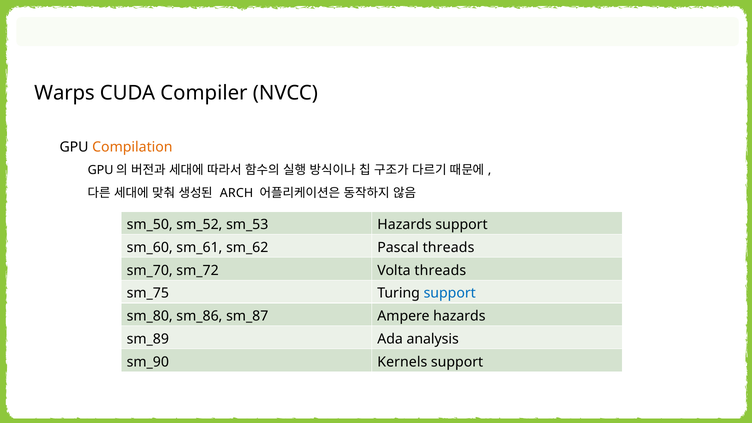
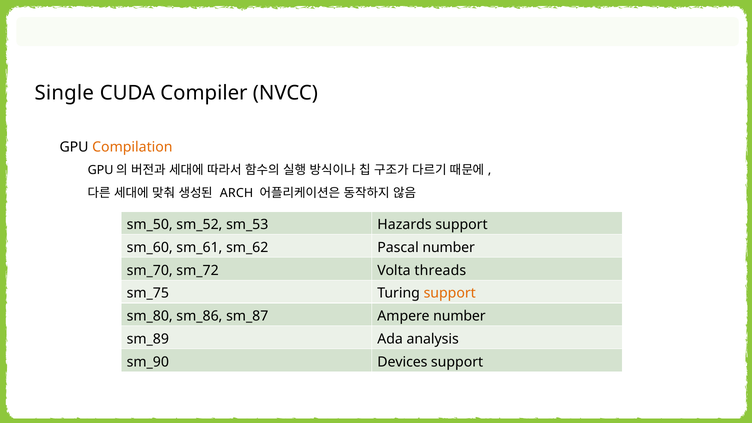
Warps: Warps -> Single
Pascal threads: threads -> number
support at (450, 293) colour: blue -> orange
Ampere hazards: hazards -> number
Kernels: Kernels -> Devices
